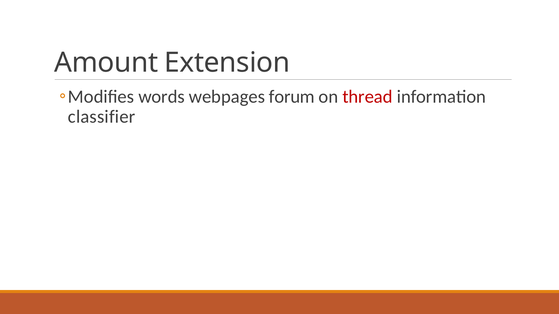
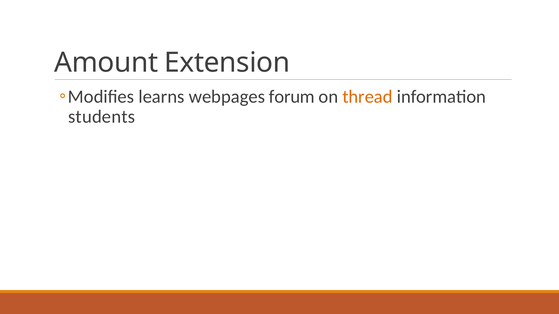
words: words -> learns
thread colour: red -> orange
classifier: classifier -> students
